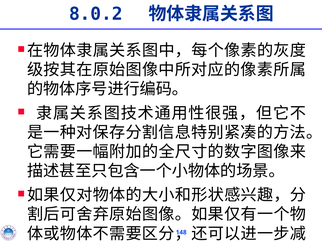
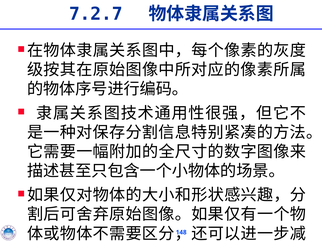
8.0.2: 8.0.2 -> 7.2.7
